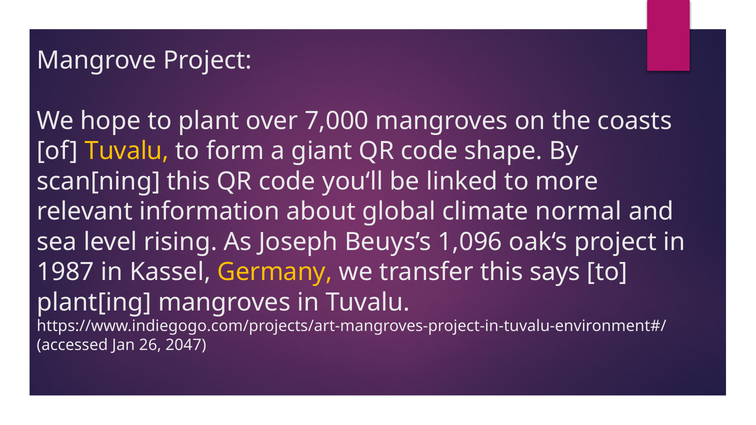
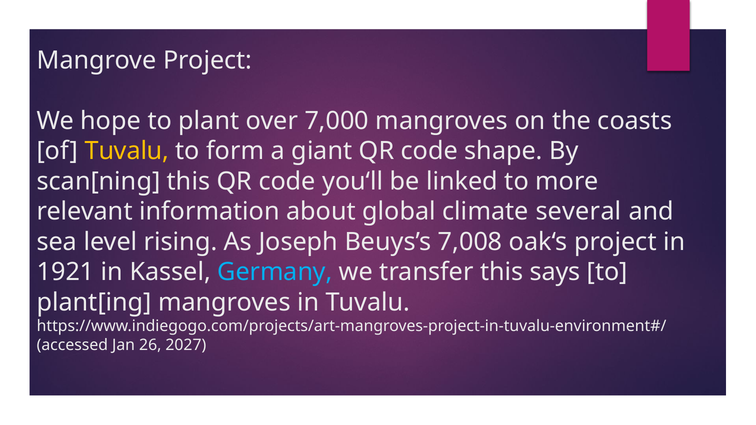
normal: normal -> several
1,096: 1,096 -> 7,008
1987: 1987 -> 1921
Germany colour: yellow -> light blue
2047: 2047 -> 2027
